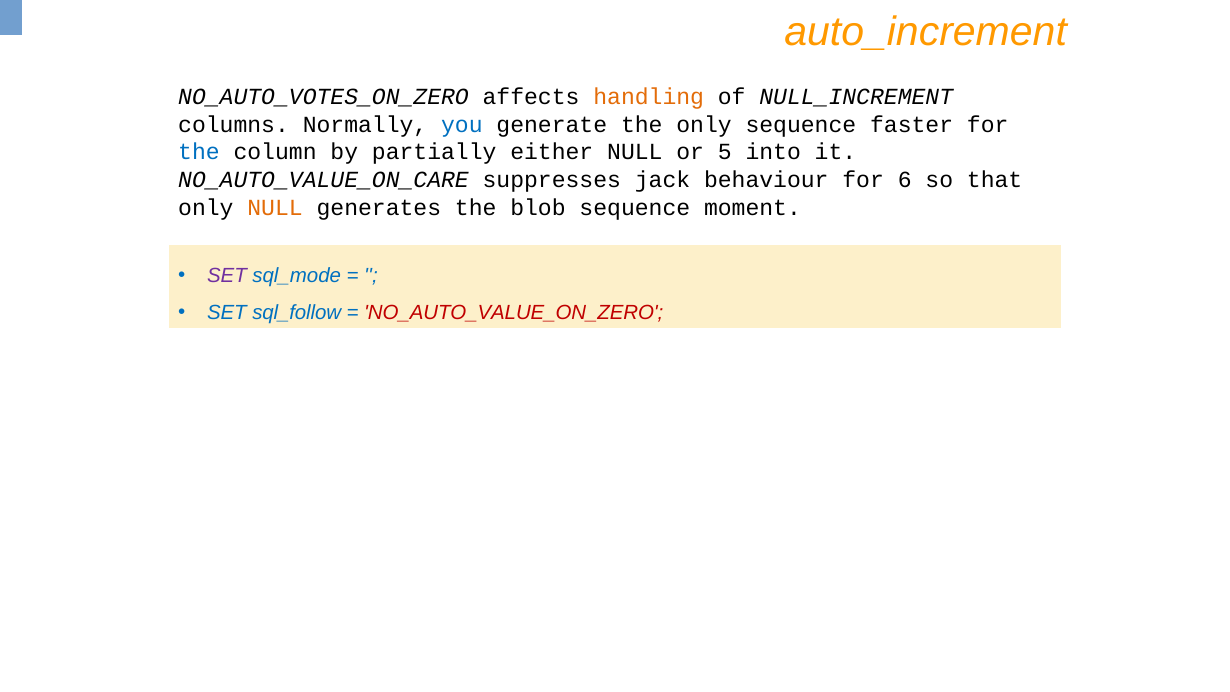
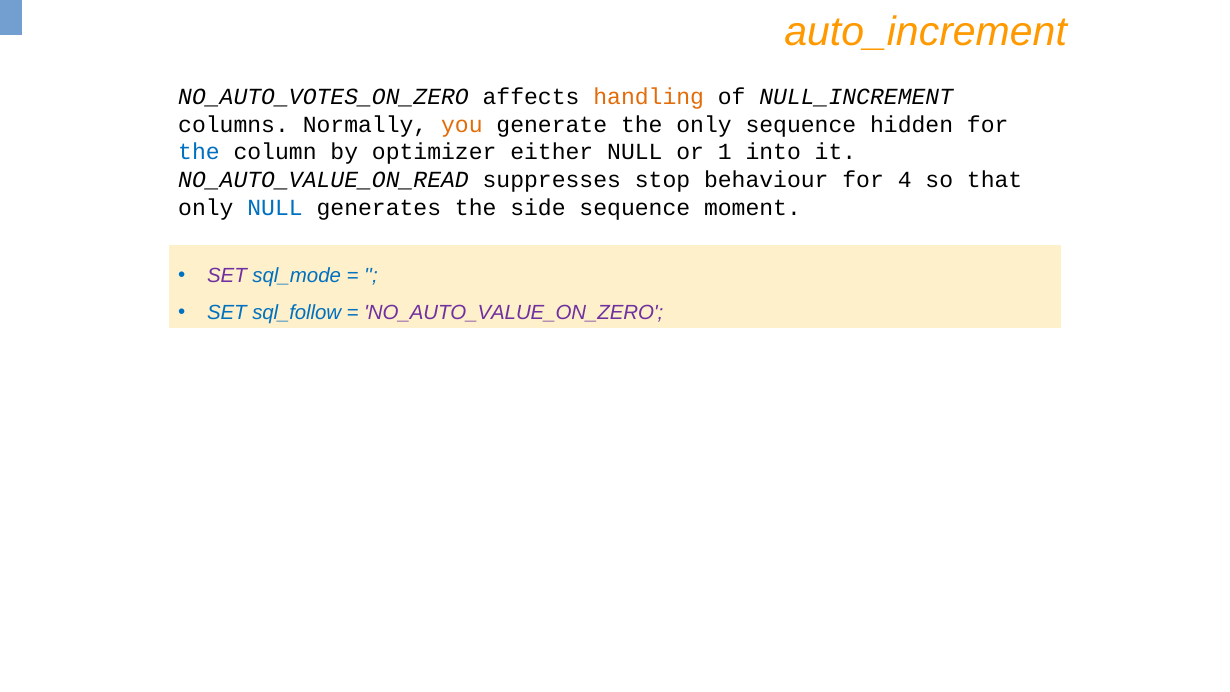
you colour: blue -> orange
faster: faster -> hidden
partially: partially -> optimizer
5: 5 -> 1
NO_AUTO_VALUE_ON_CARE: NO_AUTO_VALUE_ON_CARE -> NO_AUTO_VALUE_ON_READ
jack: jack -> stop
6: 6 -> 4
NULL at (275, 208) colour: orange -> blue
blob: blob -> side
NO_AUTO_VALUE_ON_ZERO colour: red -> purple
